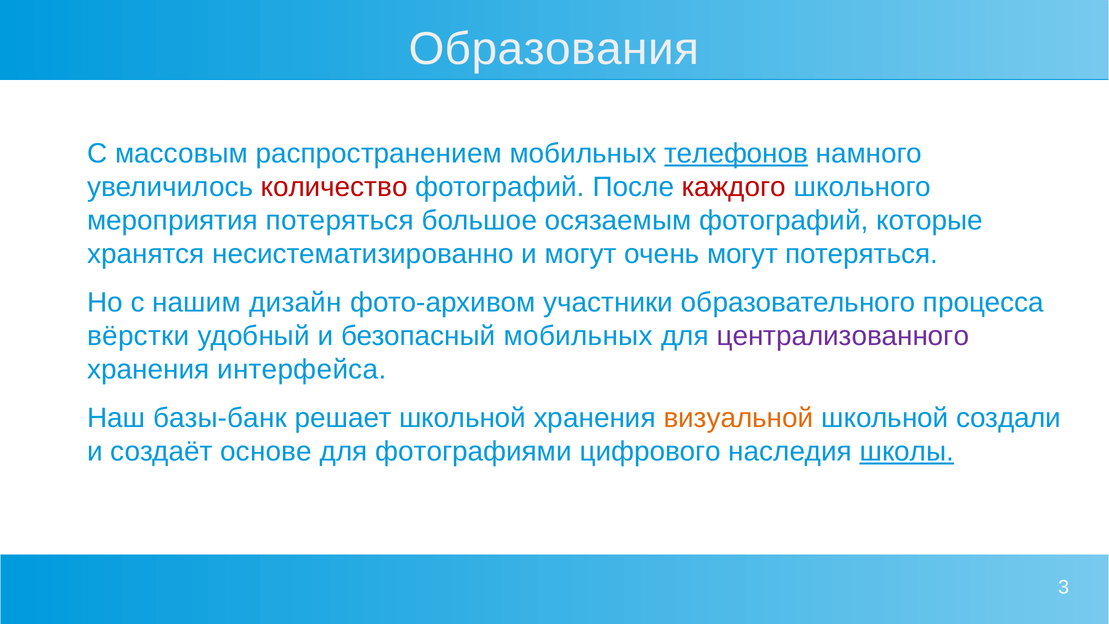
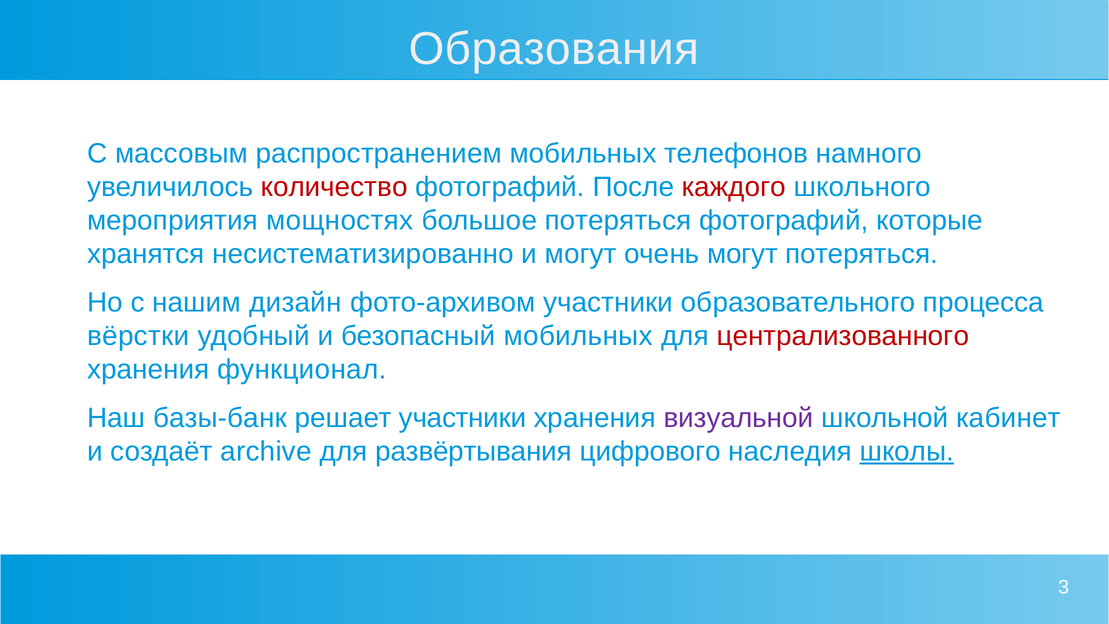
телефонов underline: present -> none
мероприятия потеряться: потеряться -> мощностях
большое осязаемым: осязаемым -> потеряться
централизованного colour: purple -> red
интерфейса: интерфейса -> функционал
решает школьной: школьной -> участники
визуальной colour: orange -> purple
создали: создали -> кабинет
основе: основе -> archive
фотографиями: фотографиями -> развёртывания
